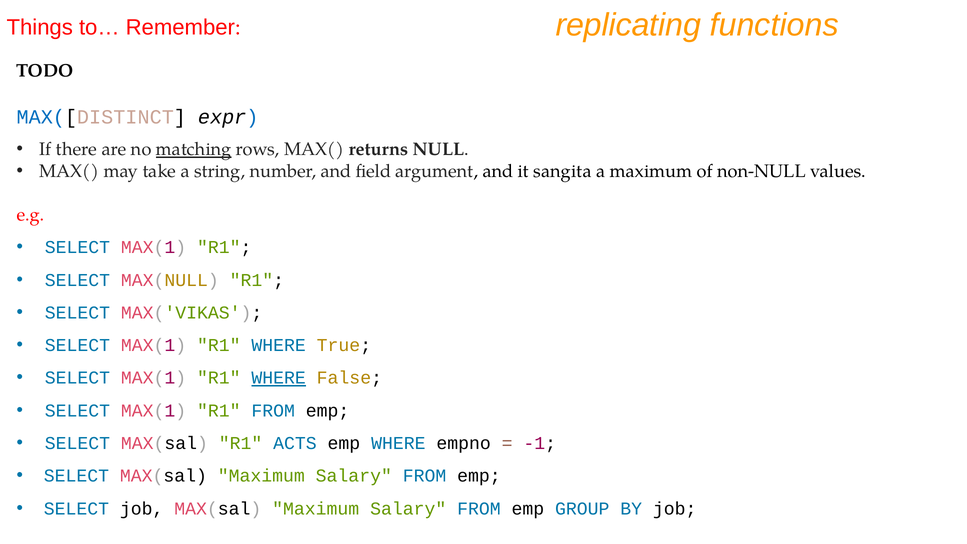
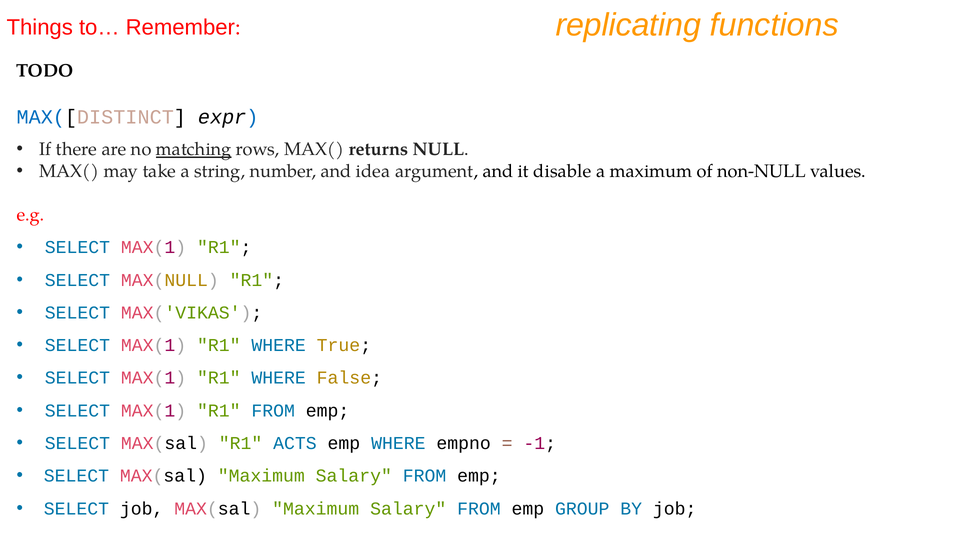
field: field -> idea
sangita: sangita -> disable
WHERE at (279, 378) underline: present -> none
